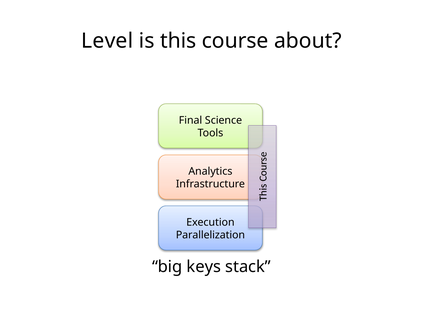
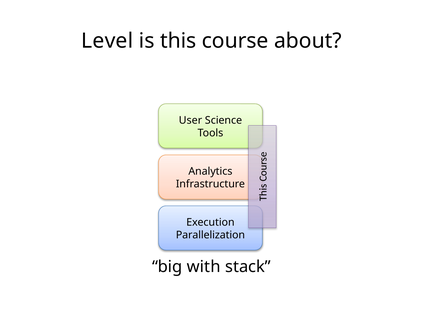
Final: Final -> User
keys: keys -> with
